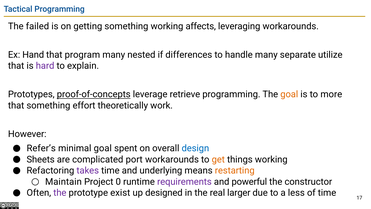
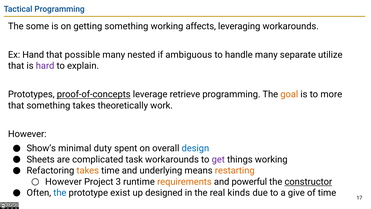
failed: failed -> some
program: program -> possible
differences: differences -> ambiguous
something effort: effort -> takes
Refer’s: Refer’s -> Show’s
minimal goal: goal -> duty
port: port -> task
get colour: orange -> purple
takes at (88, 170) colour: purple -> orange
Maintain at (63, 181): Maintain -> However
0: 0 -> 3
requirements colour: purple -> orange
constructor underline: none -> present
the at (60, 193) colour: purple -> blue
larger: larger -> kinds
less: less -> give
